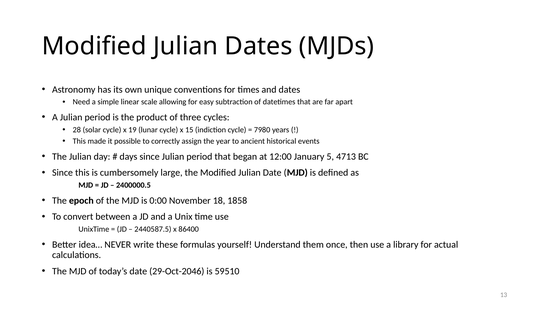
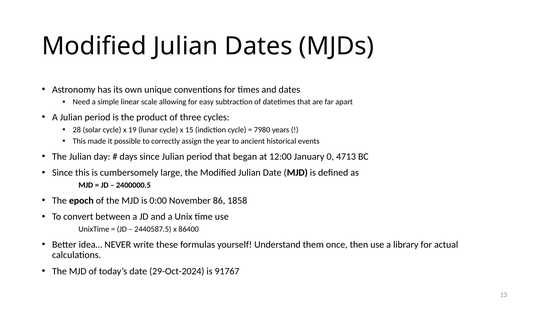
5: 5 -> 0
18: 18 -> 86
29-Oct-2046: 29-Oct-2046 -> 29-Oct-2024
59510: 59510 -> 91767
